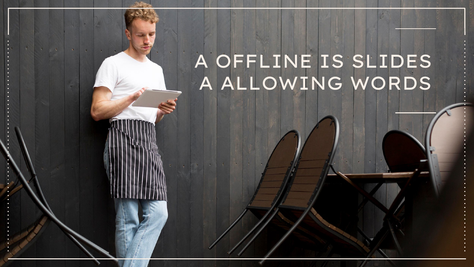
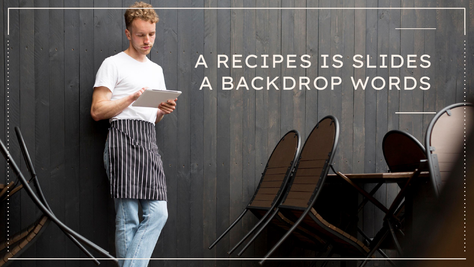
OFFLINE: OFFLINE -> RECIPES
ALLOWING: ALLOWING -> BACKDROP
